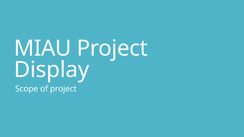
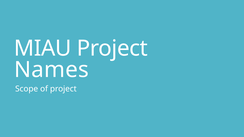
Display: Display -> Names
